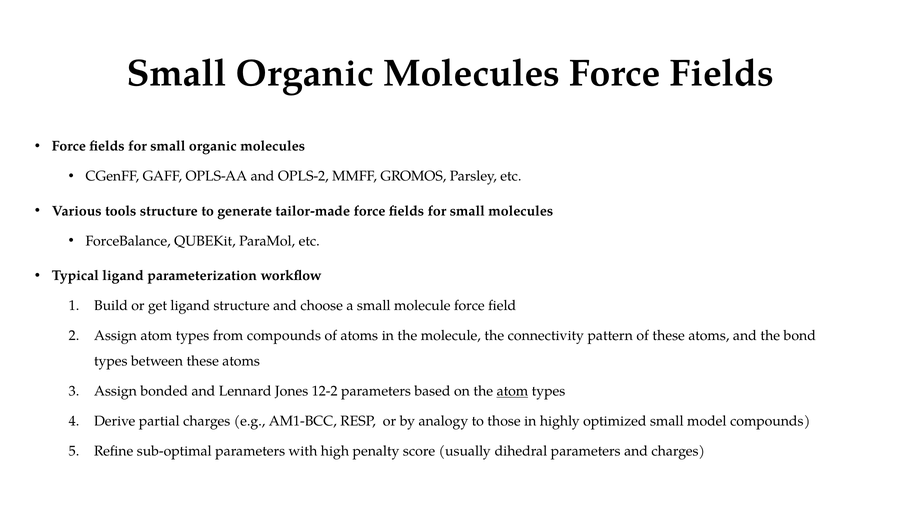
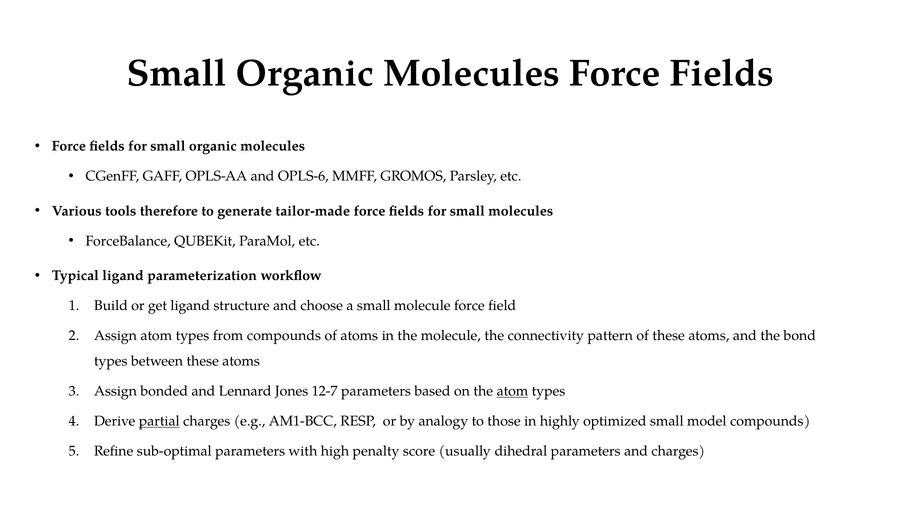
OPLS-2: OPLS-2 -> OPLS-6
tools structure: structure -> therefore
12-2: 12-2 -> 12-7
partial underline: none -> present
